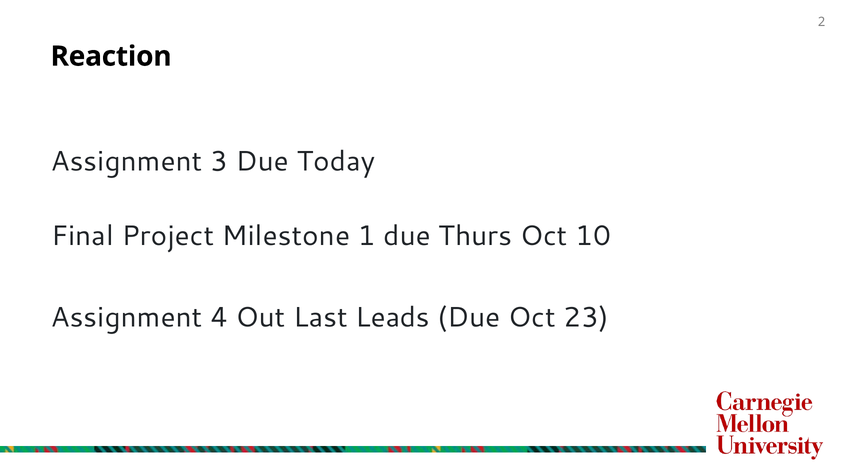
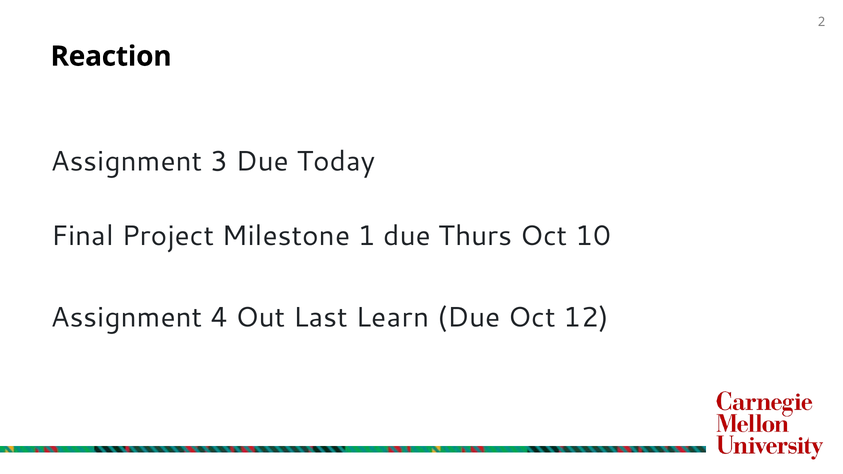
Leads: Leads -> Learn
23: 23 -> 12
